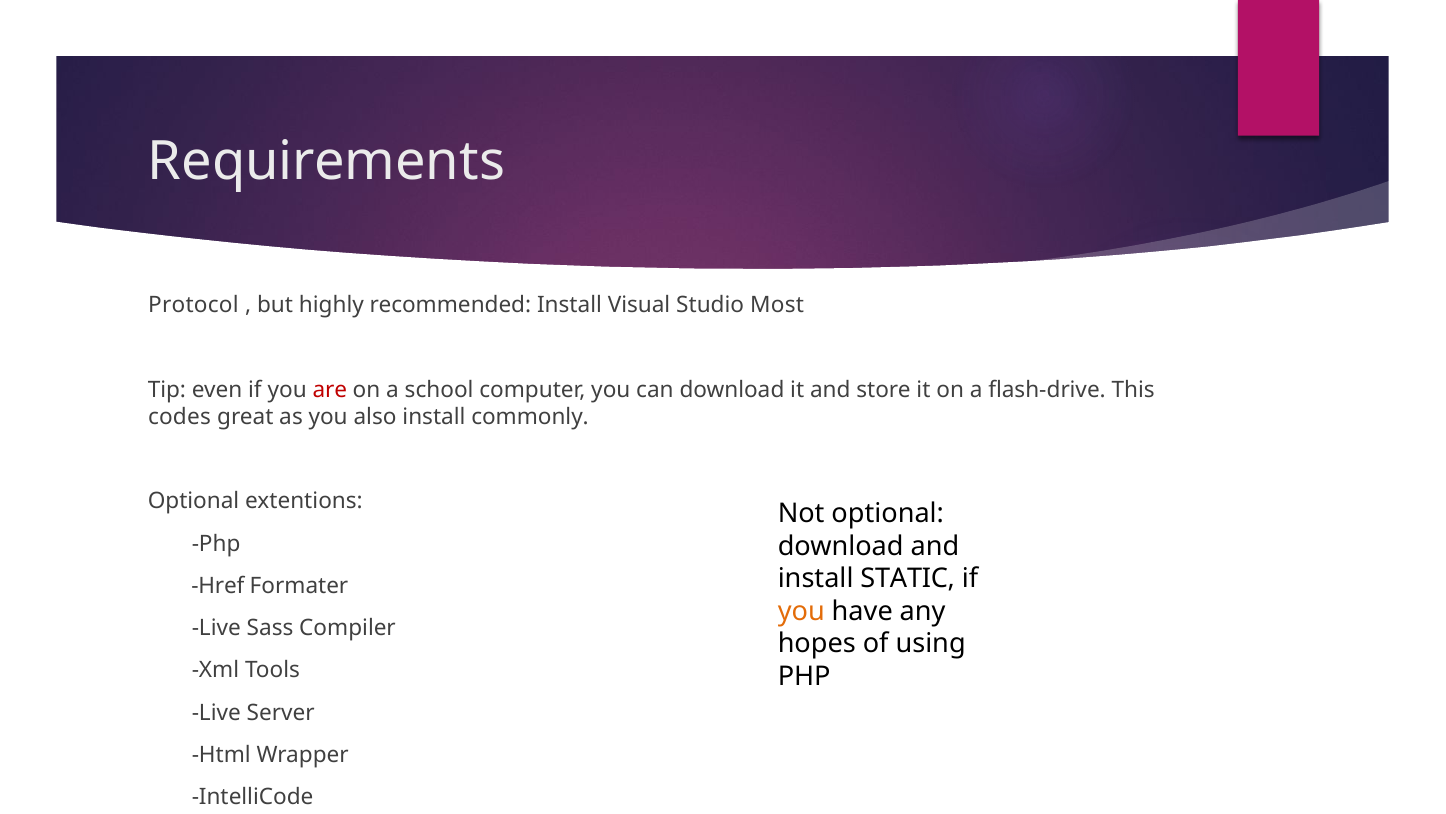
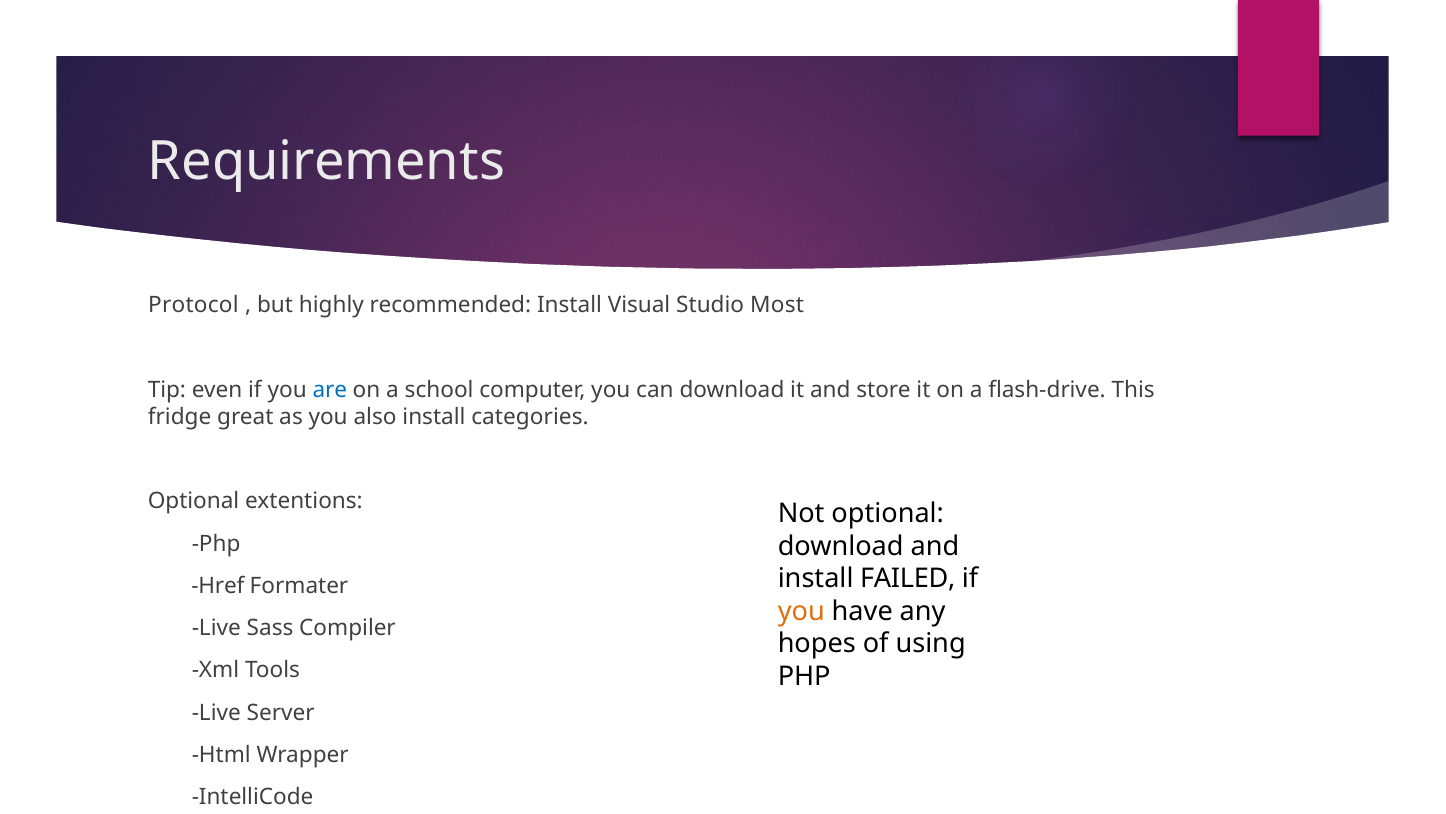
are colour: red -> blue
codes: codes -> fridge
commonly: commonly -> categories
STATIC: STATIC -> FAILED
